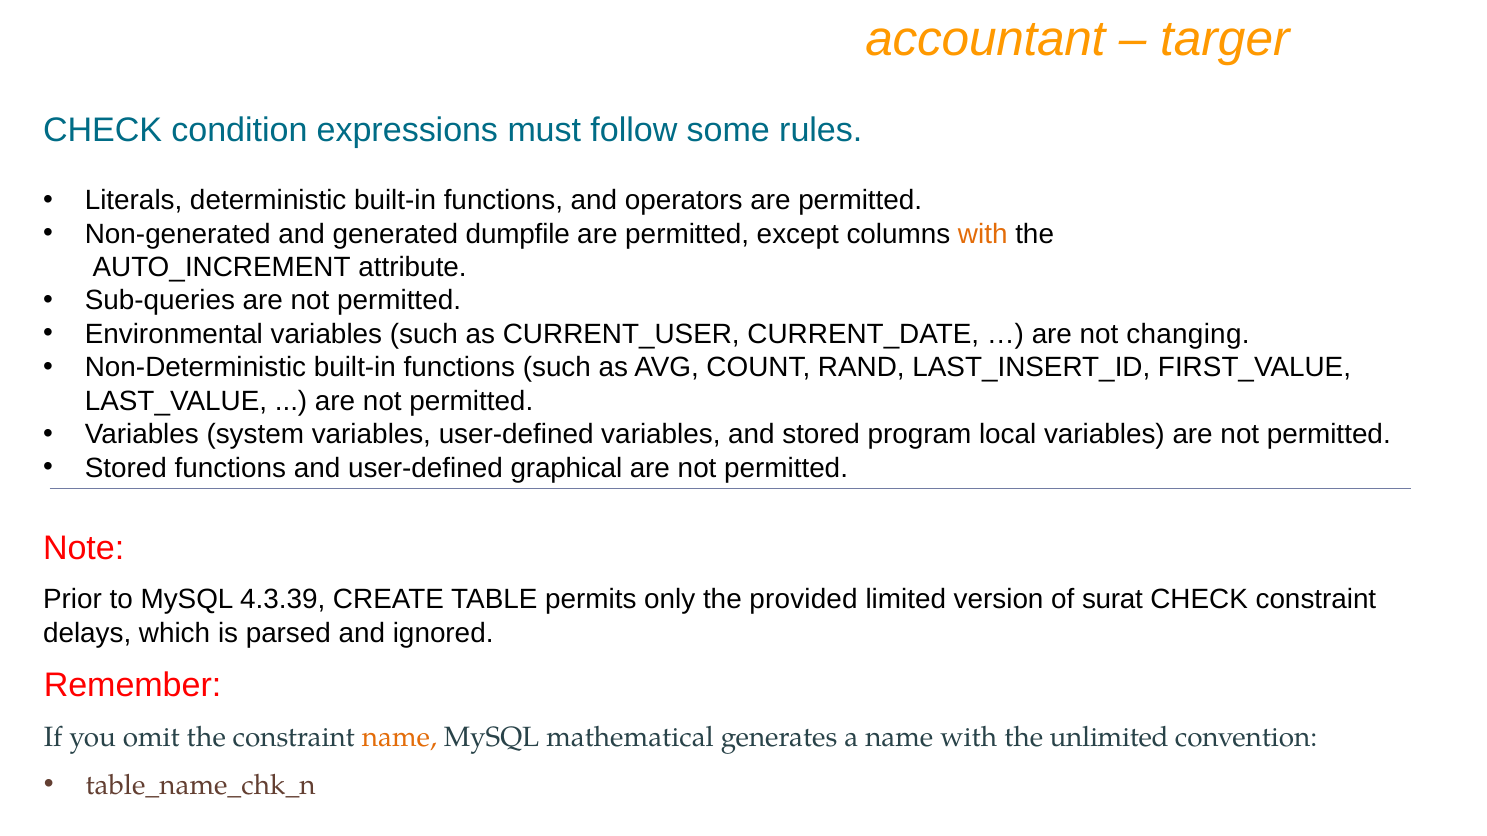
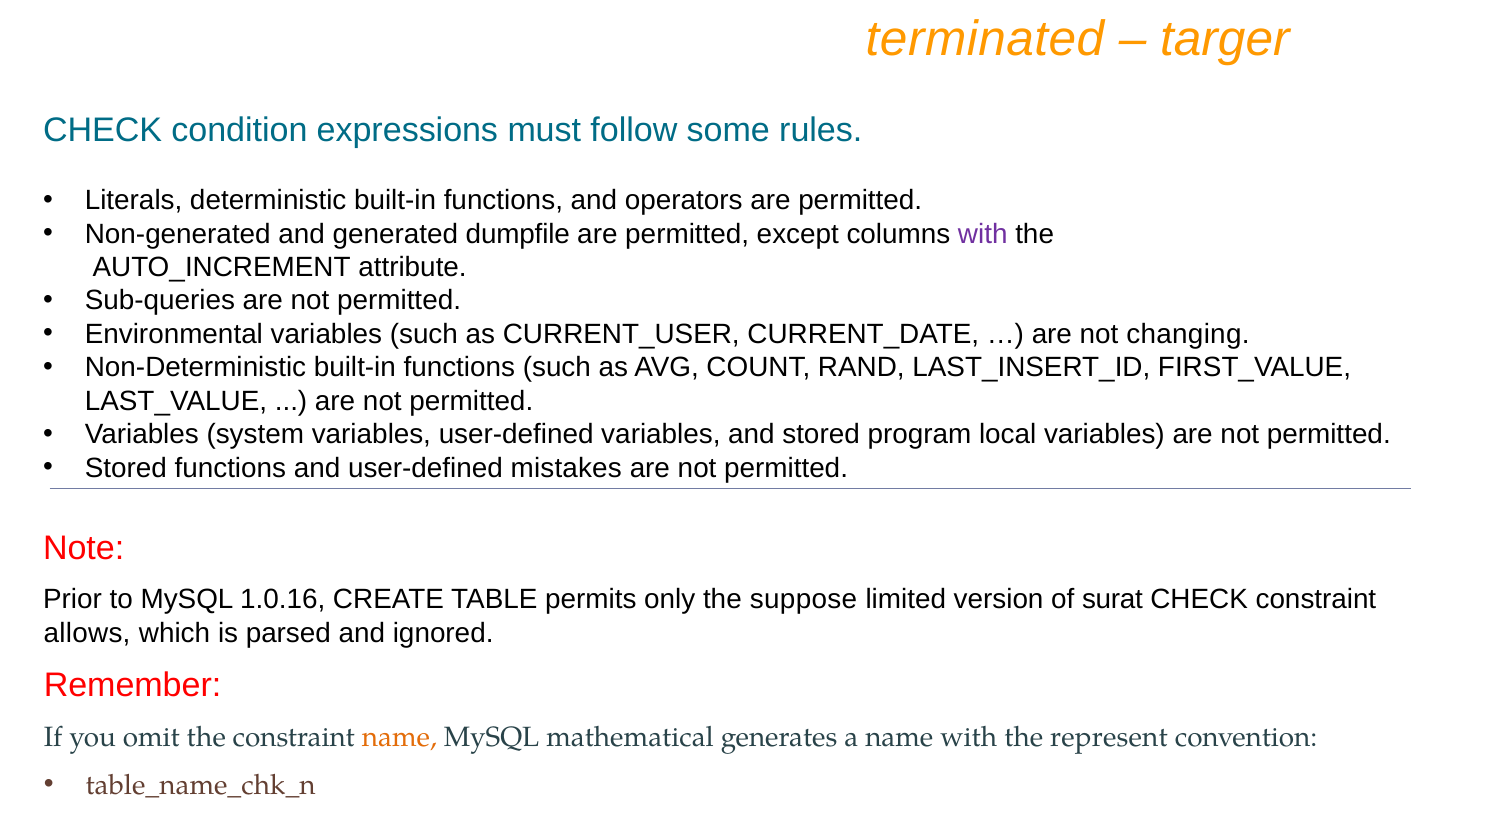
accountant: accountant -> terminated
with at (983, 234) colour: orange -> purple
graphical: graphical -> mistakes
4.3.39: 4.3.39 -> 1.0.16
provided: provided -> suppose
delays: delays -> allows
unlimited: unlimited -> represent
